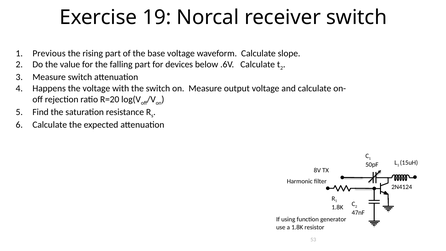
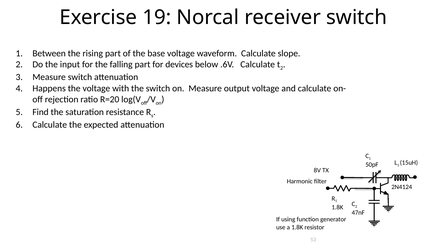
Previous: Previous -> Between
value: value -> input
